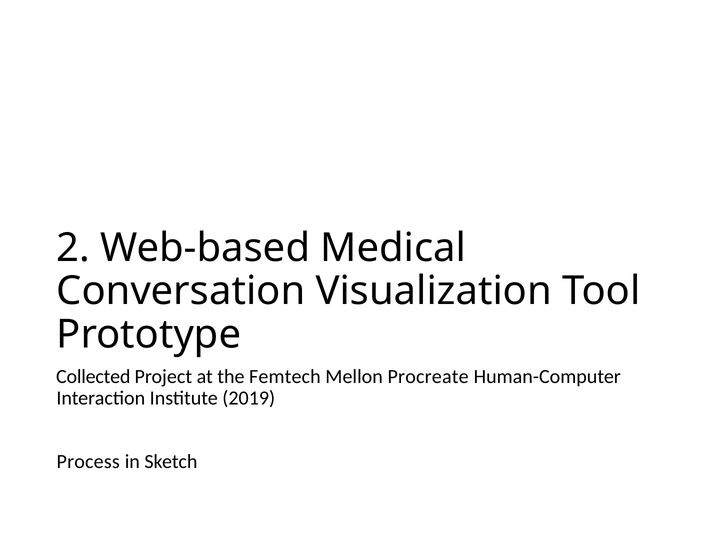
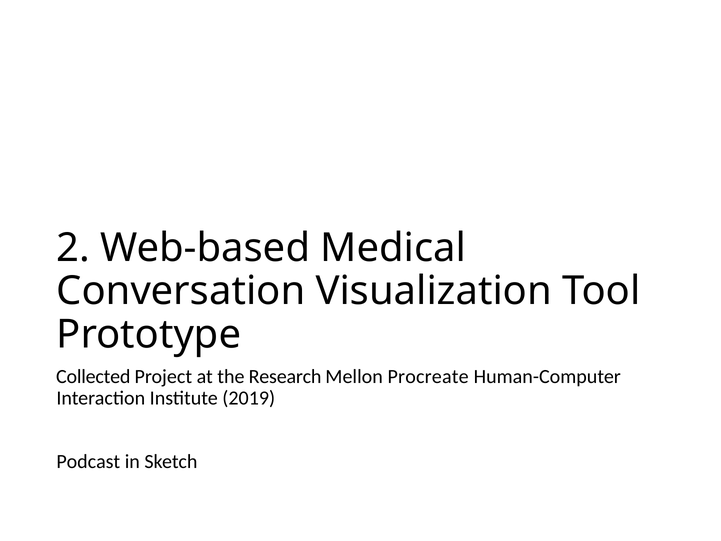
Femtech: Femtech -> Research
Process: Process -> Podcast
